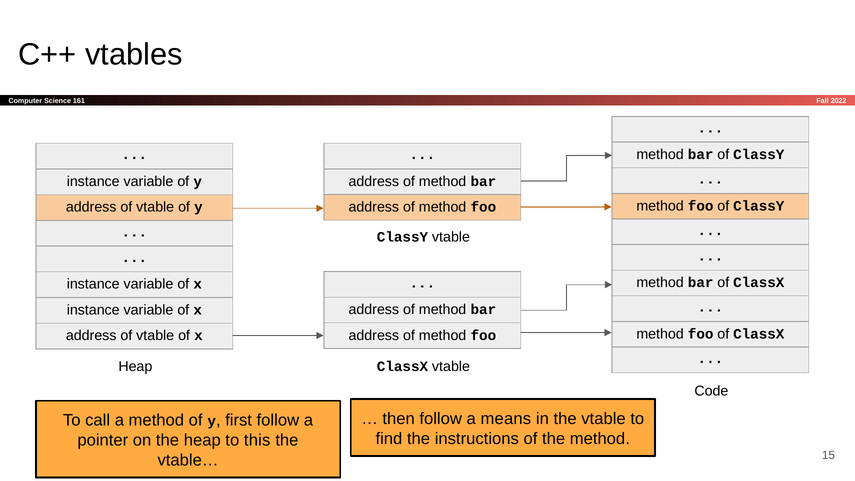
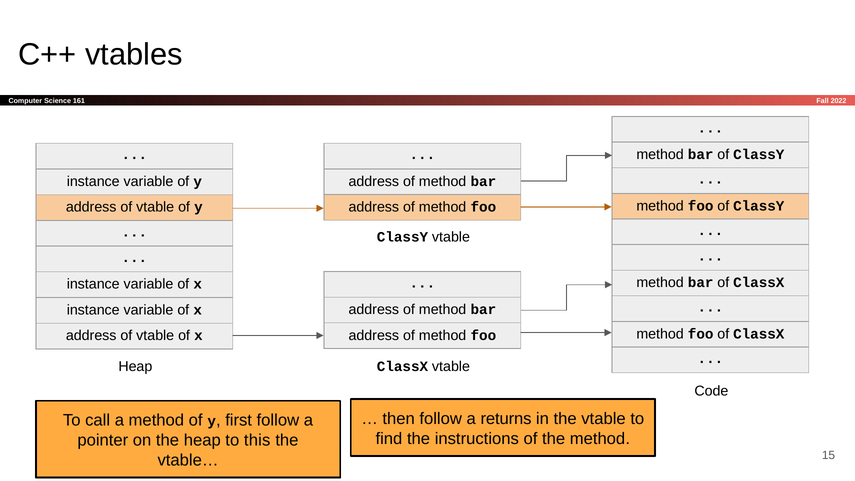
means: means -> returns
